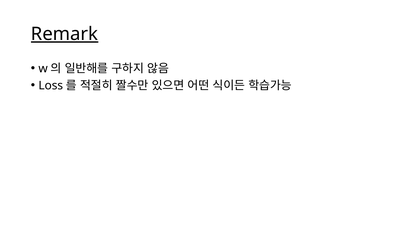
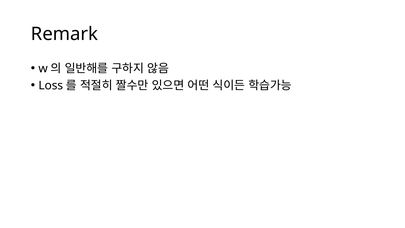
Remark underline: present -> none
